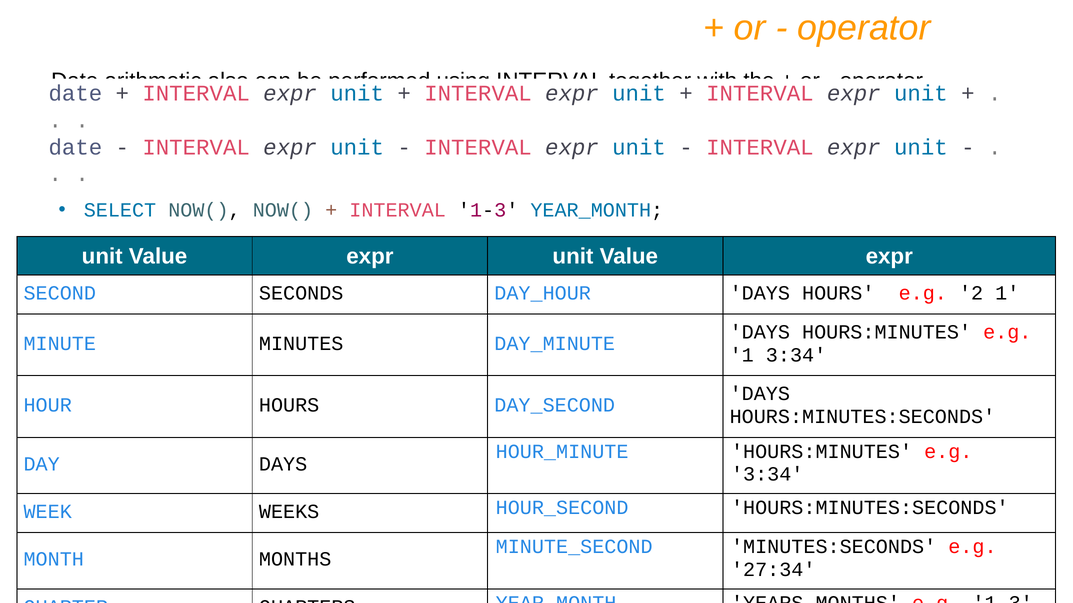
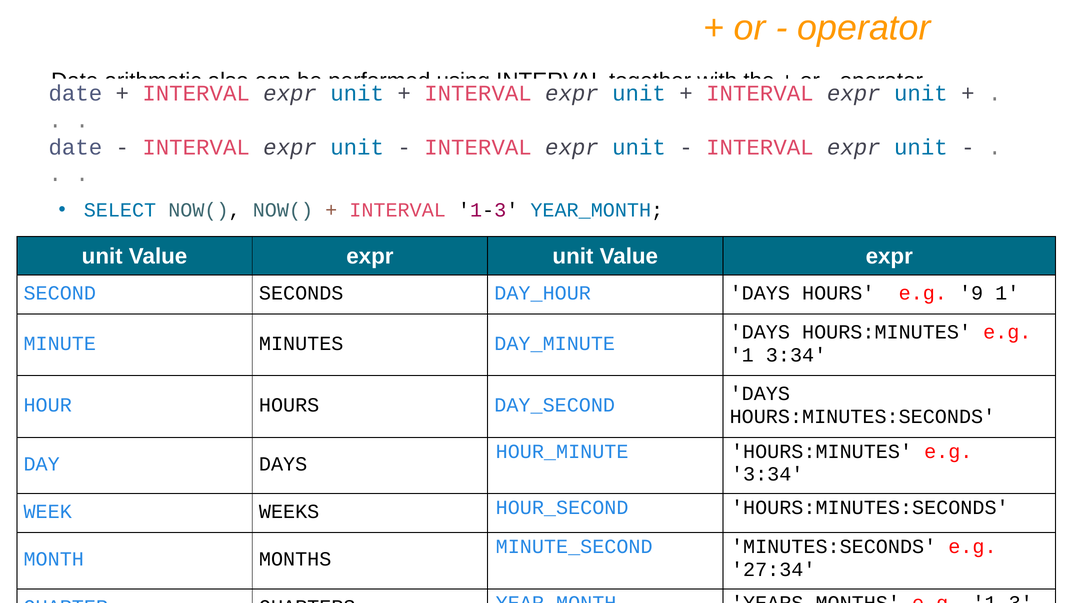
2: 2 -> 9
